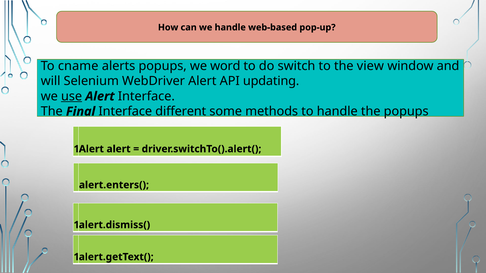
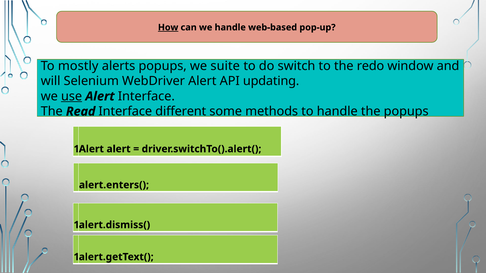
How underline: none -> present
cname: cname -> mostly
word: word -> suite
view: view -> redo
Final: Final -> Read
